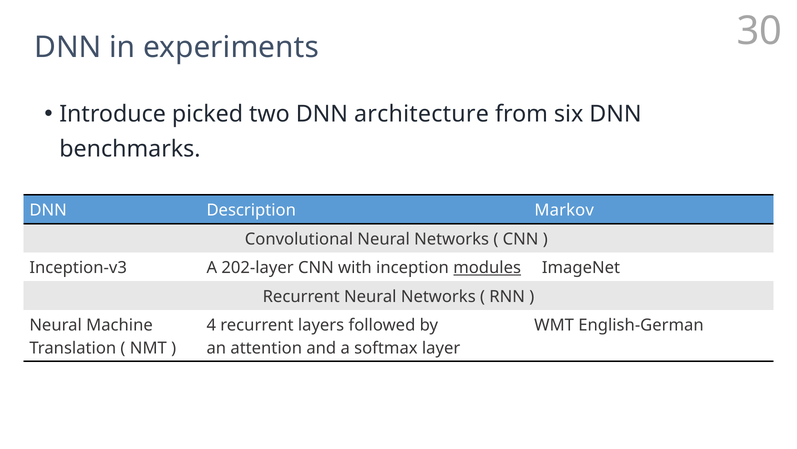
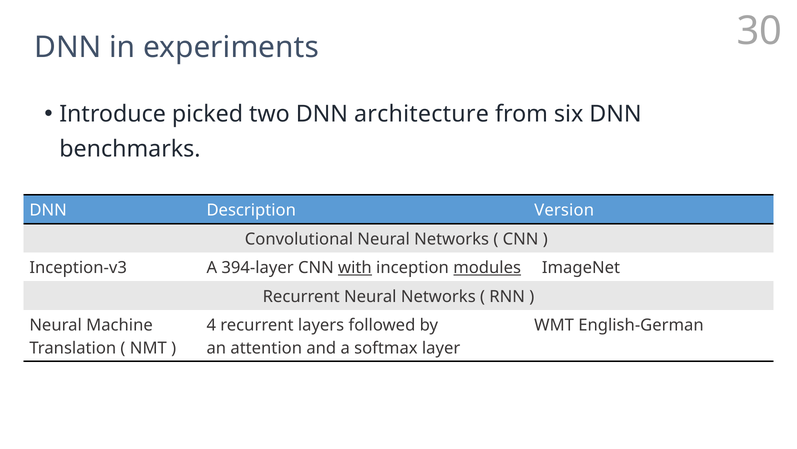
Markov: Markov -> Version
202-layer: 202-layer -> 394-layer
with underline: none -> present
